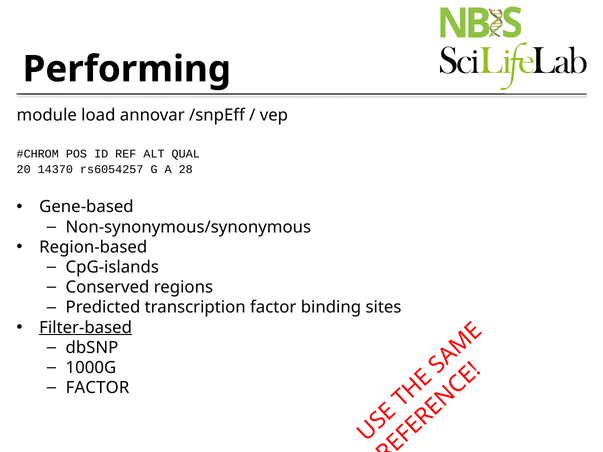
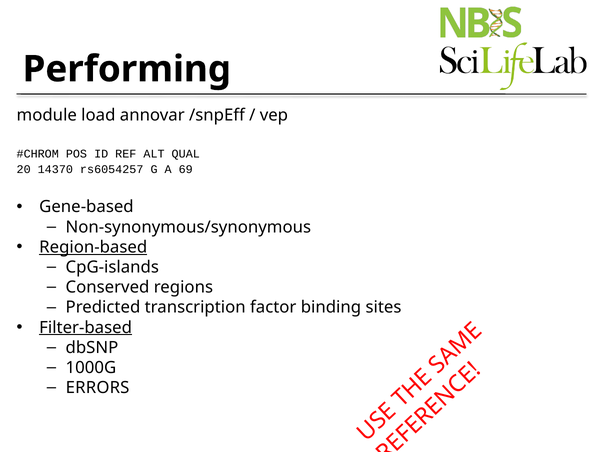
28: 28 -> 69
Region-based underline: none -> present
FACTOR at (98, 388): FACTOR -> ERRORS
